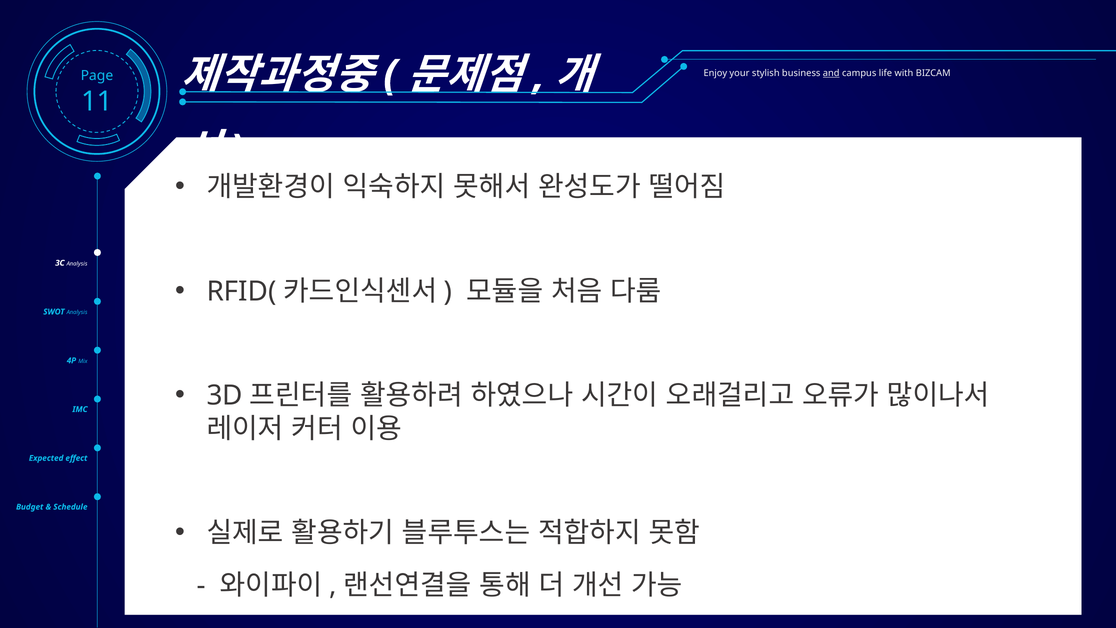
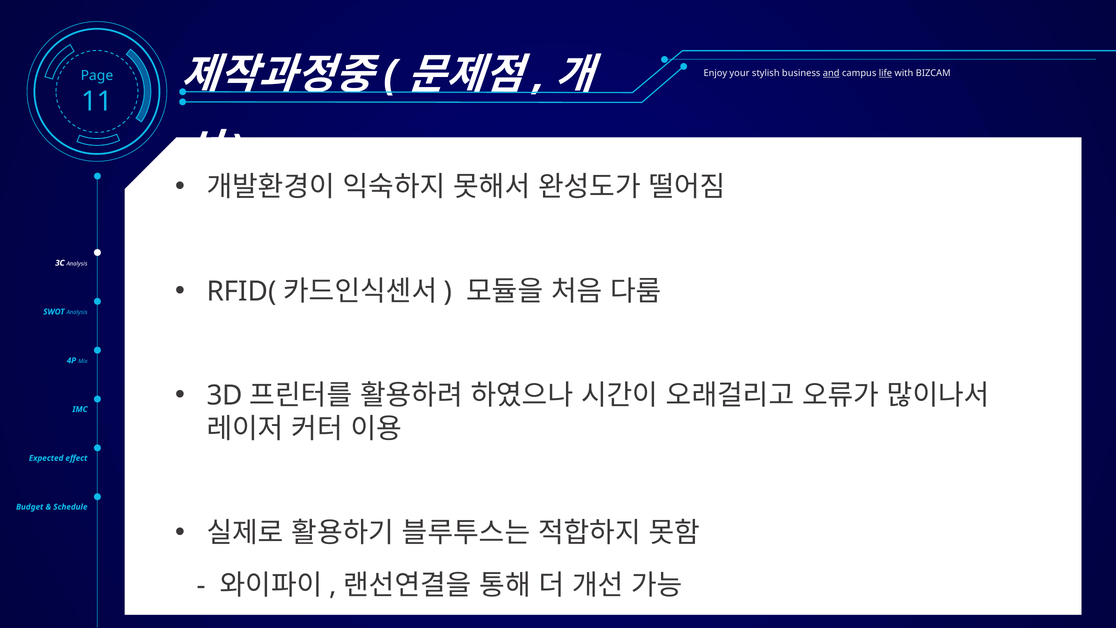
life underline: none -> present
